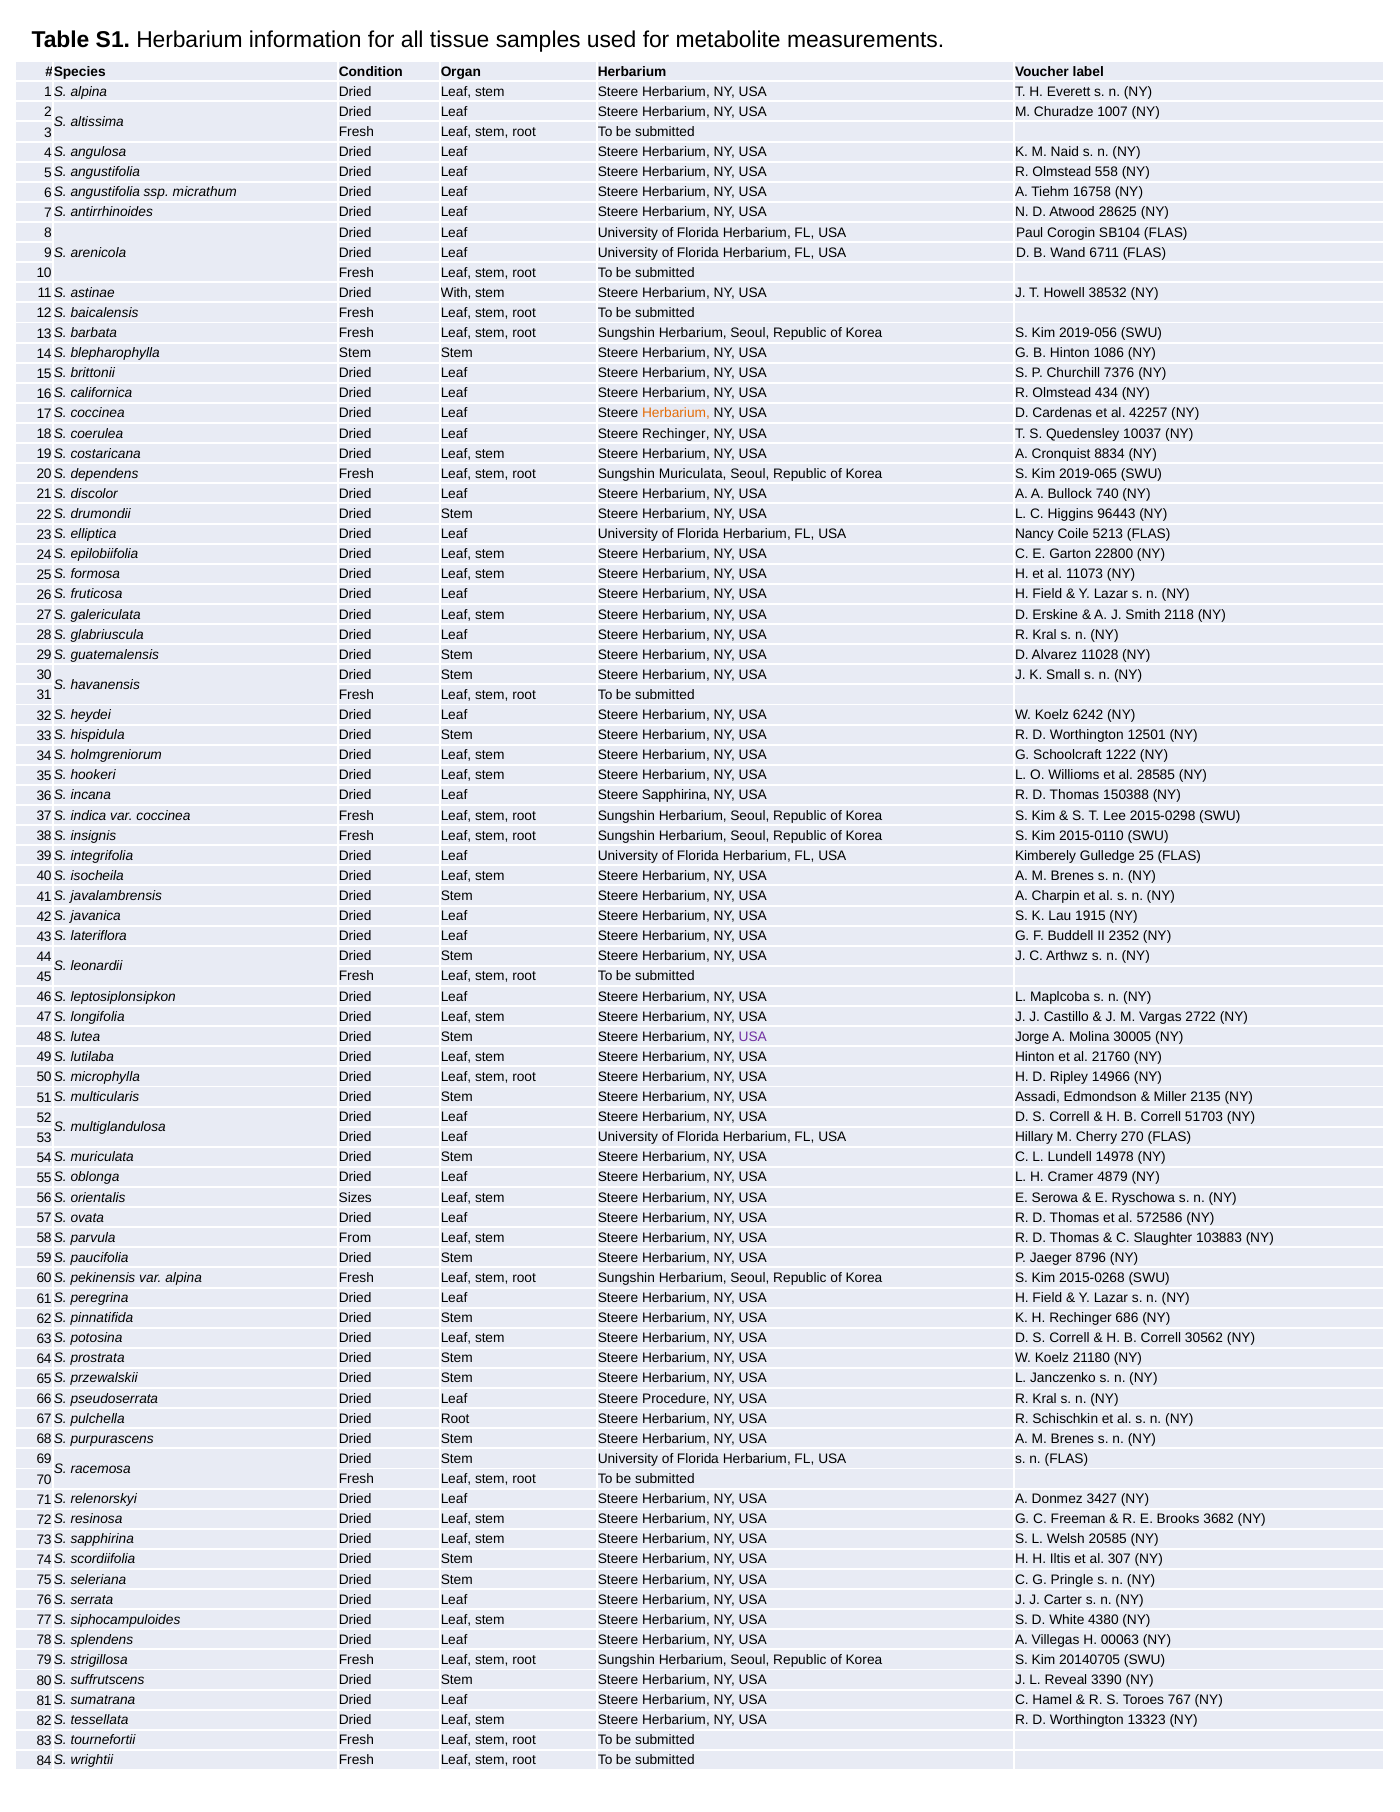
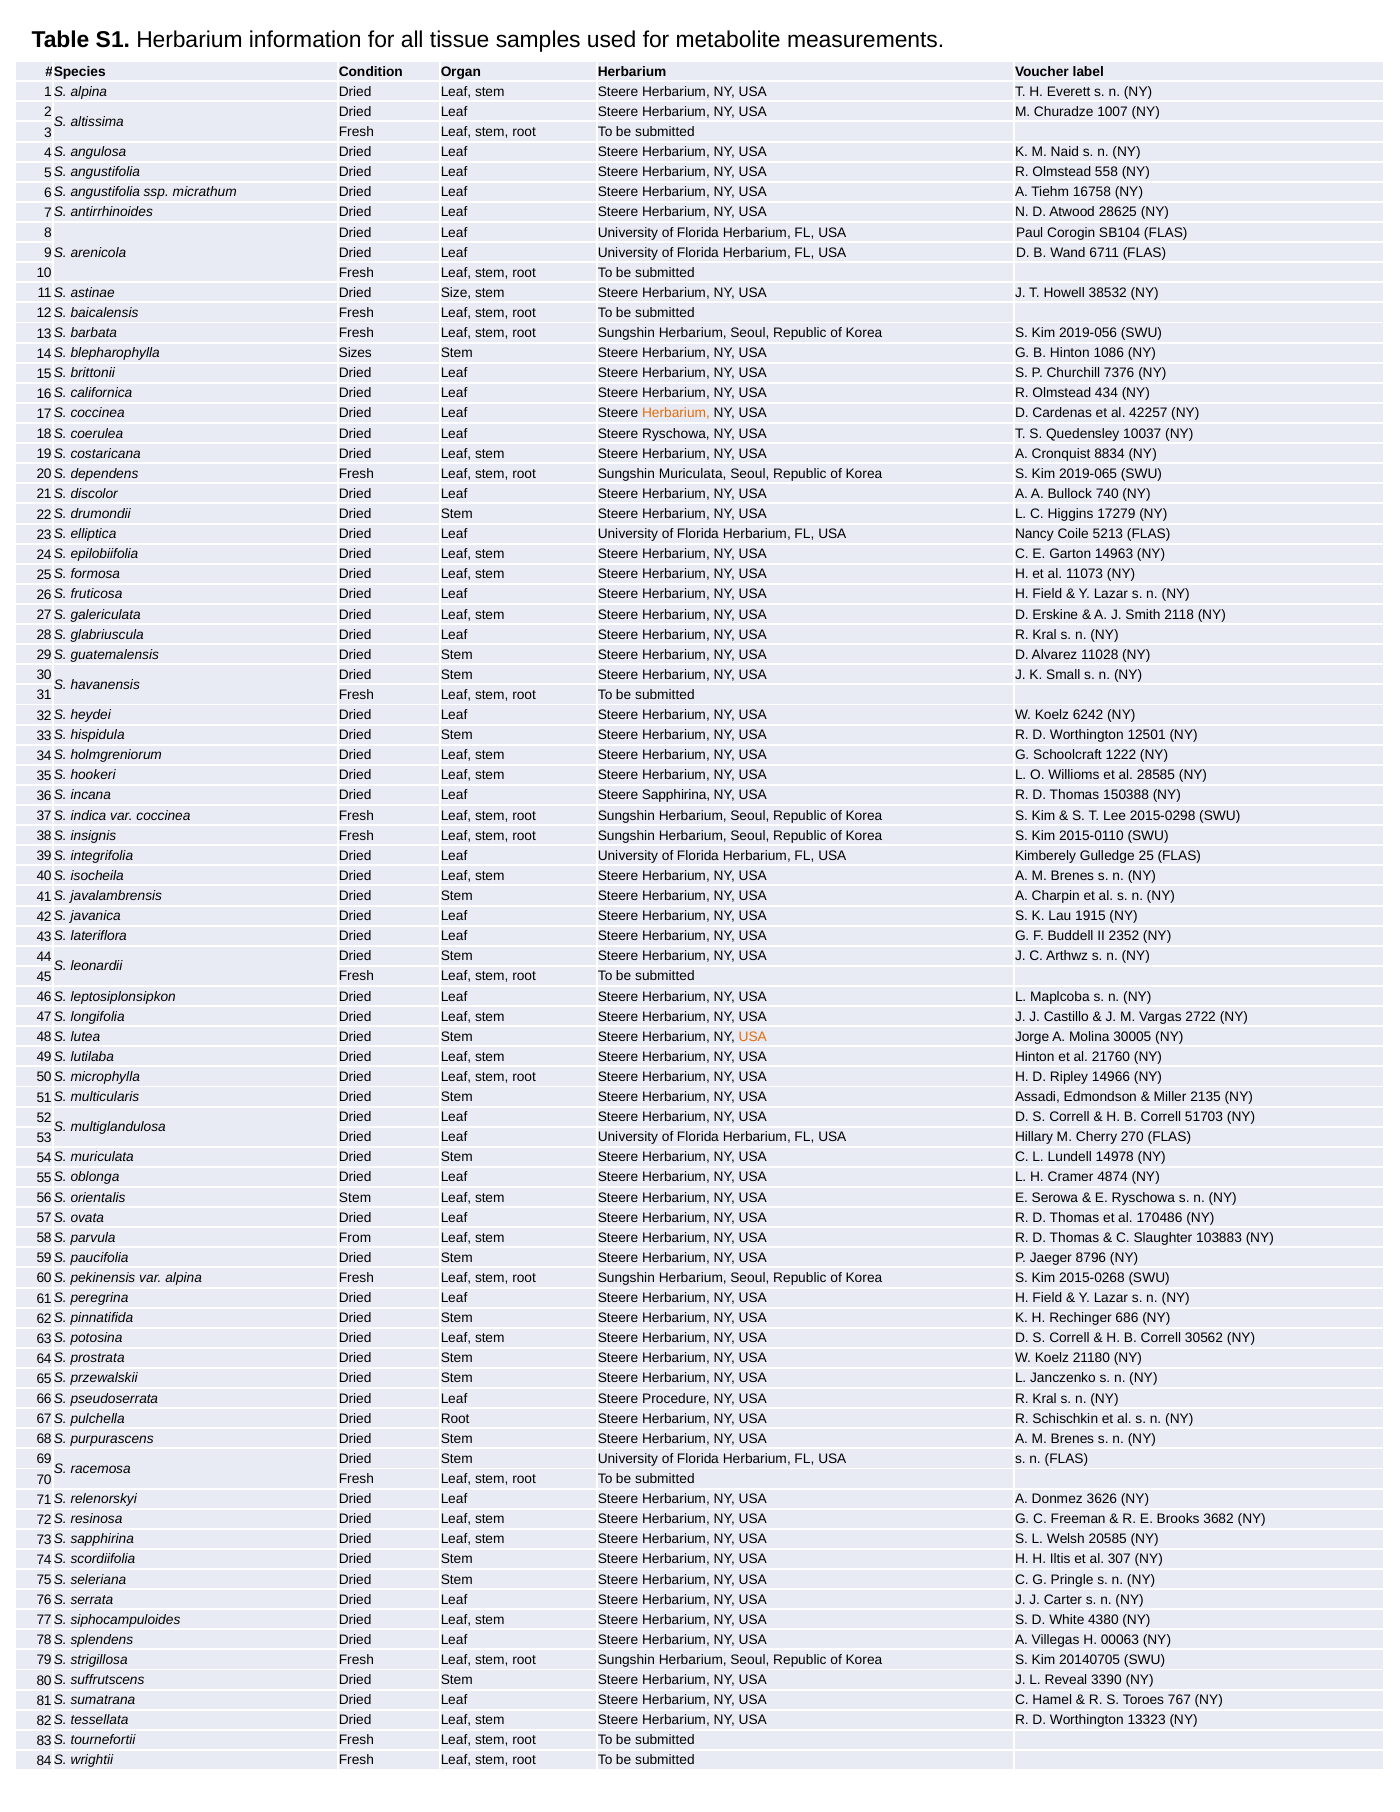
With: With -> Size
blepharophylla Stem: Stem -> Sizes
Steere Rechinger: Rechinger -> Ryschowa
96443: 96443 -> 17279
22800: 22800 -> 14963
USA at (753, 1037) colour: purple -> orange
4879: 4879 -> 4874
orientalis Sizes: Sizes -> Stem
572586: 572586 -> 170486
3427: 3427 -> 3626
